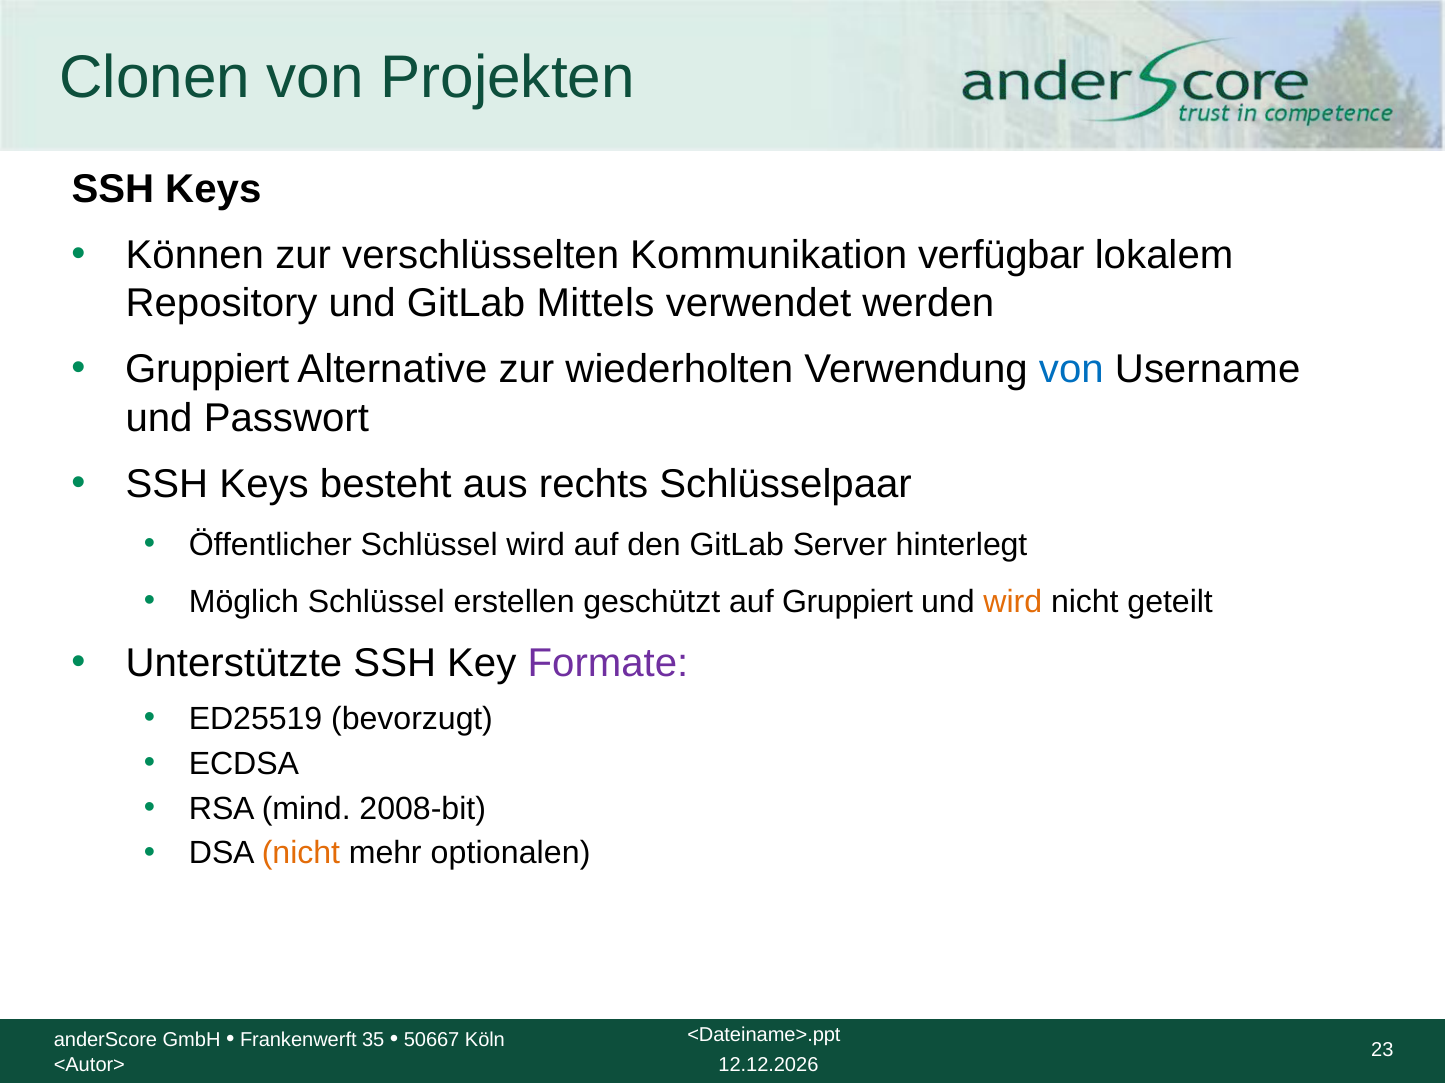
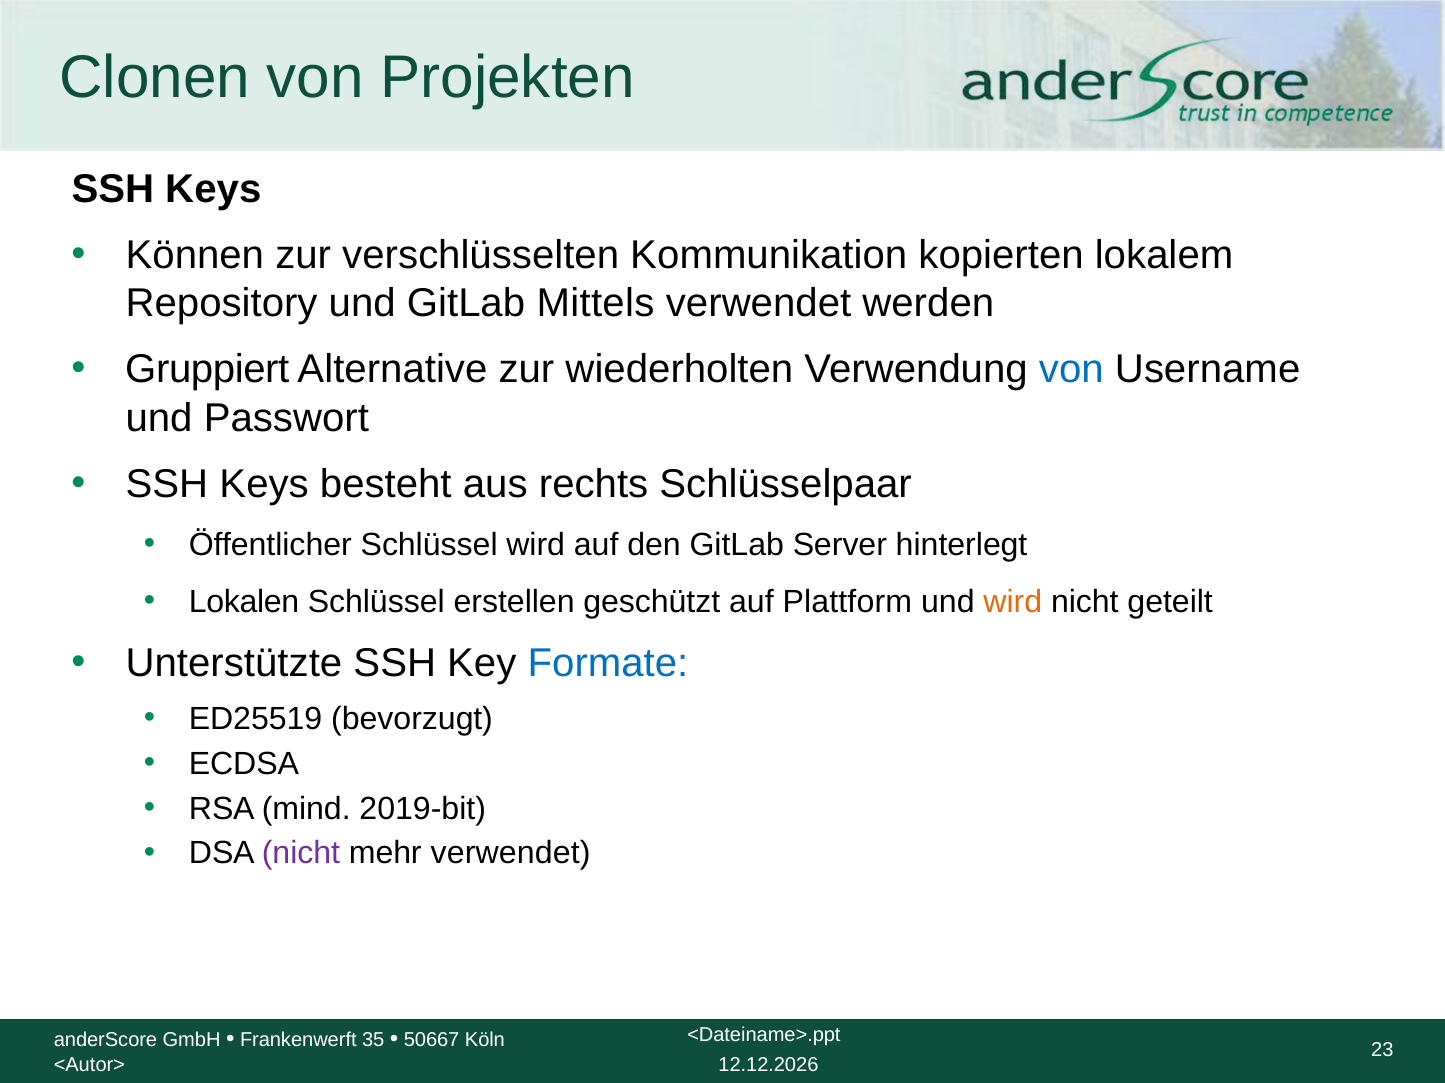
verfügbar: verfügbar -> kopierten
Möglich: Möglich -> Lokalen
auf Gruppiert: Gruppiert -> Plattform
Formate colour: purple -> blue
2008-bit: 2008-bit -> 2019-bit
nicht at (301, 854) colour: orange -> purple
mehr optionalen: optionalen -> verwendet
